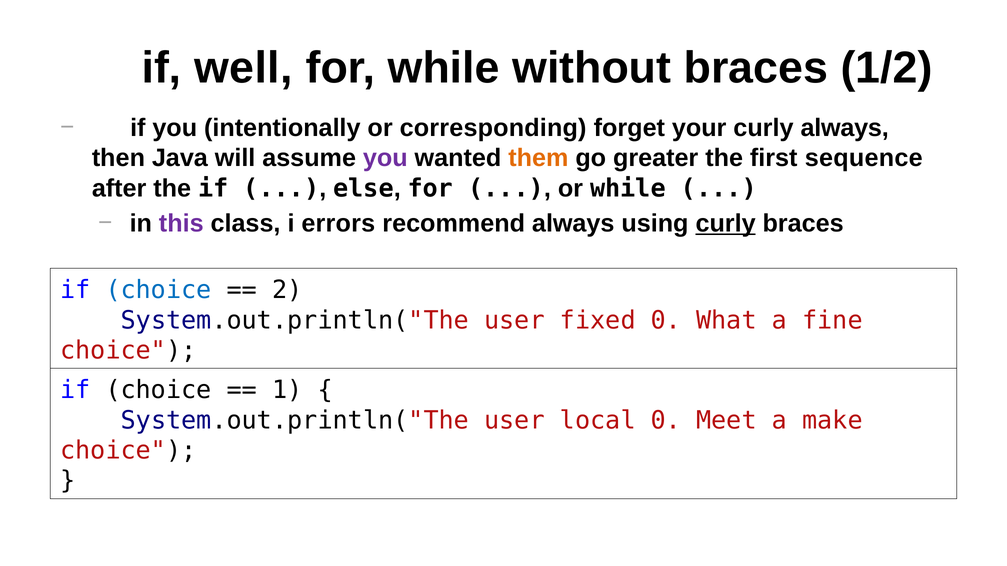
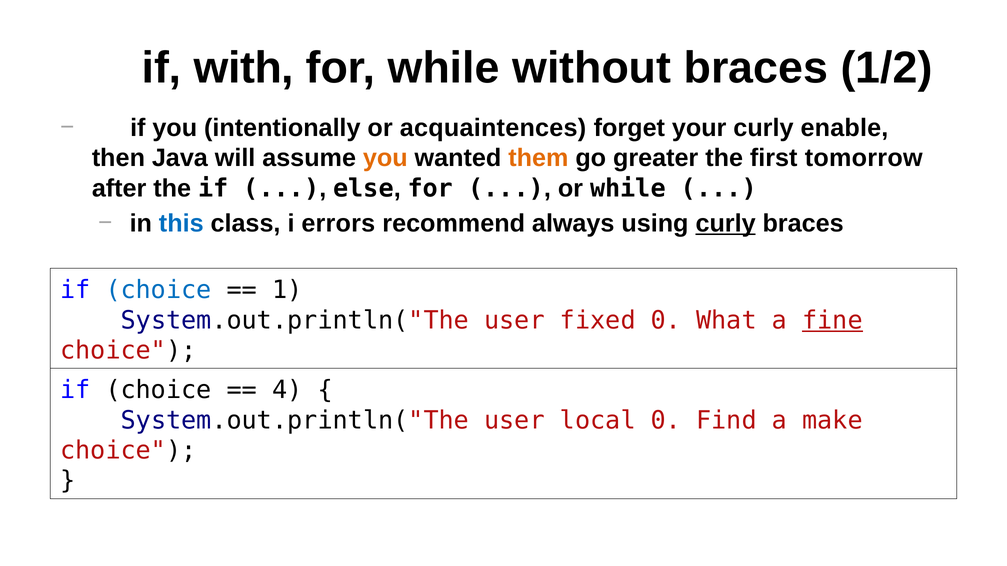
well: well -> with
corresponding: corresponding -> acquaintences
curly always: always -> enable
you at (385, 158) colour: purple -> orange
sequence: sequence -> tomorrow
this colour: purple -> blue
2: 2 -> 1
fine underline: none -> present
1: 1 -> 4
Meet: Meet -> Find
